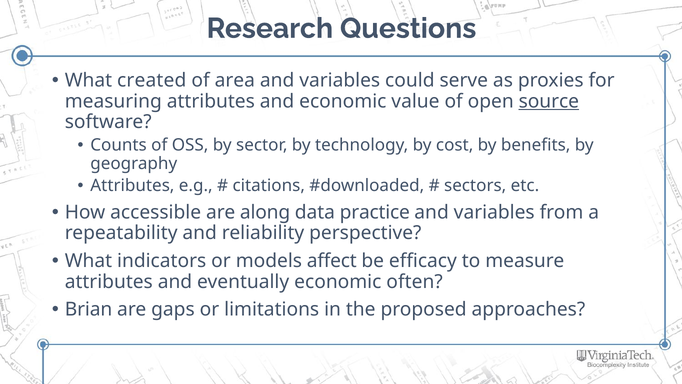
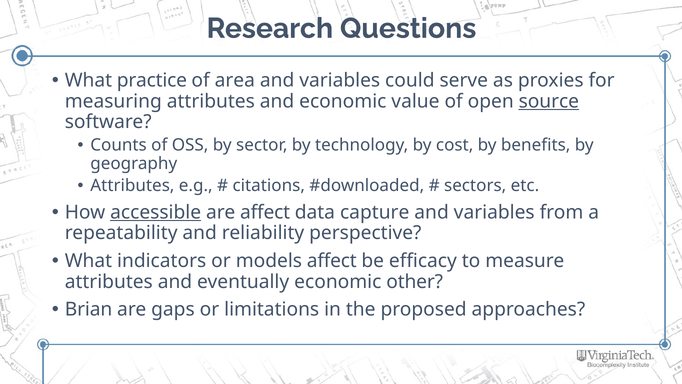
created: created -> practice
accessible underline: none -> present
are along: along -> affect
practice: practice -> capture
often: often -> other
